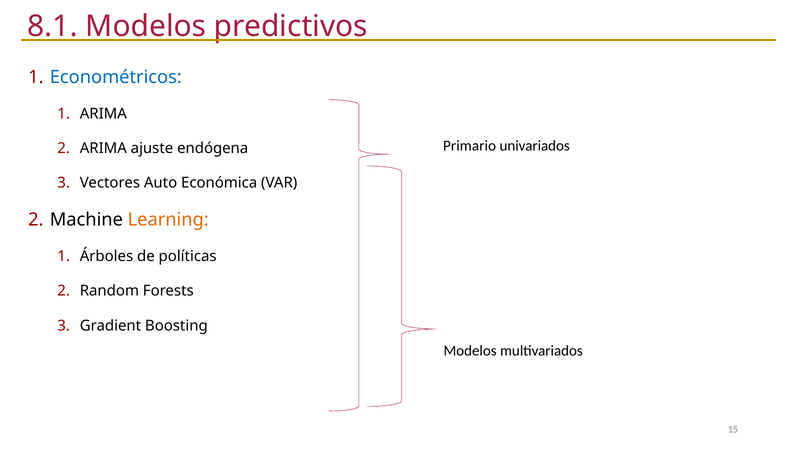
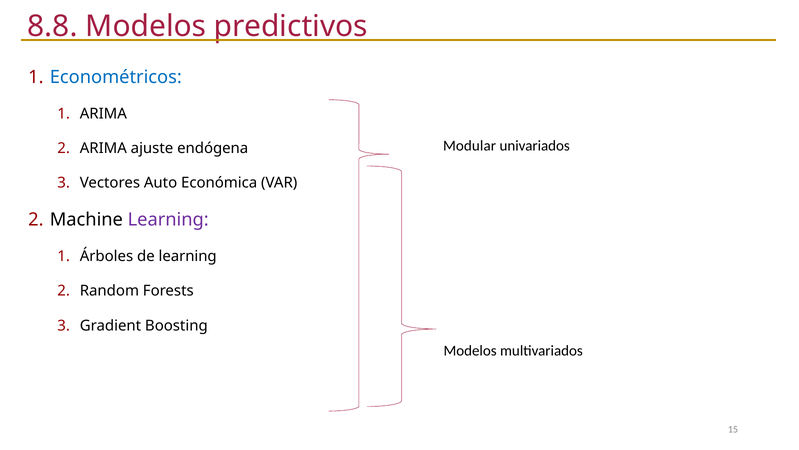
8.1: 8.1 -> 8.8
Primario: Primario -> Modular
Learning at (168, 220) colour: orange -> purple
de políticas: políticas -> learning
